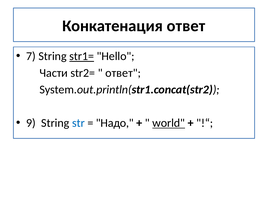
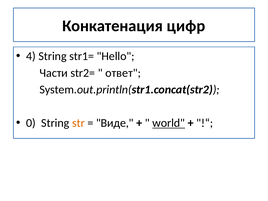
Конкатенация ответ: ответ -> цифр
7: 7 -> 4
str1= underline: present -> none
9: 9 -> 0
str colour: blue -> orange
Надо: Надо -> Виде
